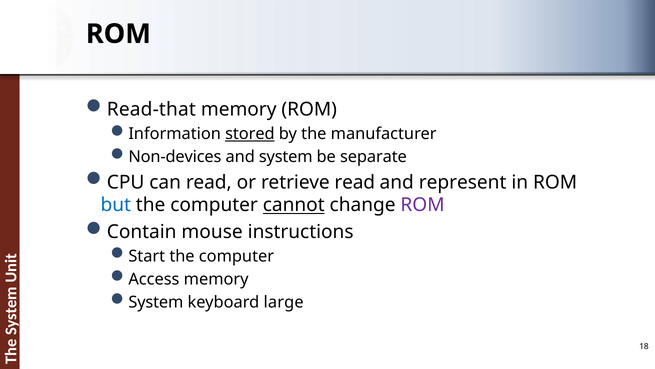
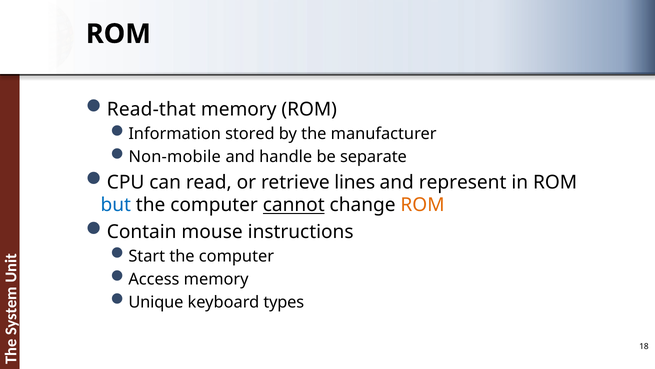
stored underline: present -> none
Non-devices: Non-devices -> Non-mobile
and system: system -> handle
retrieve read: read -> lines
ROM at (423, 205) colour: purple -> orange
System at (156, 302): System -> Unique
large: large -> types
